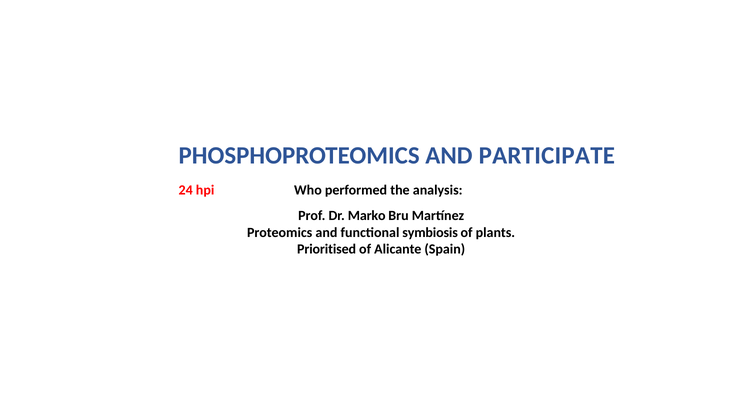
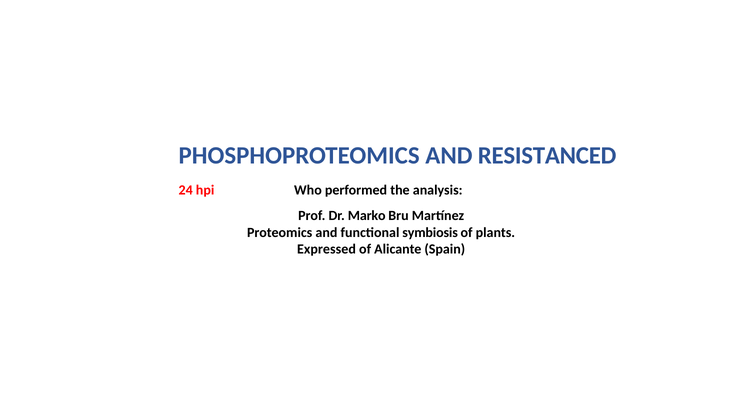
PARTICIPATE: PARTICIPATE -> RESISTANCED
Prioritised: Prioritised -> Expressed
